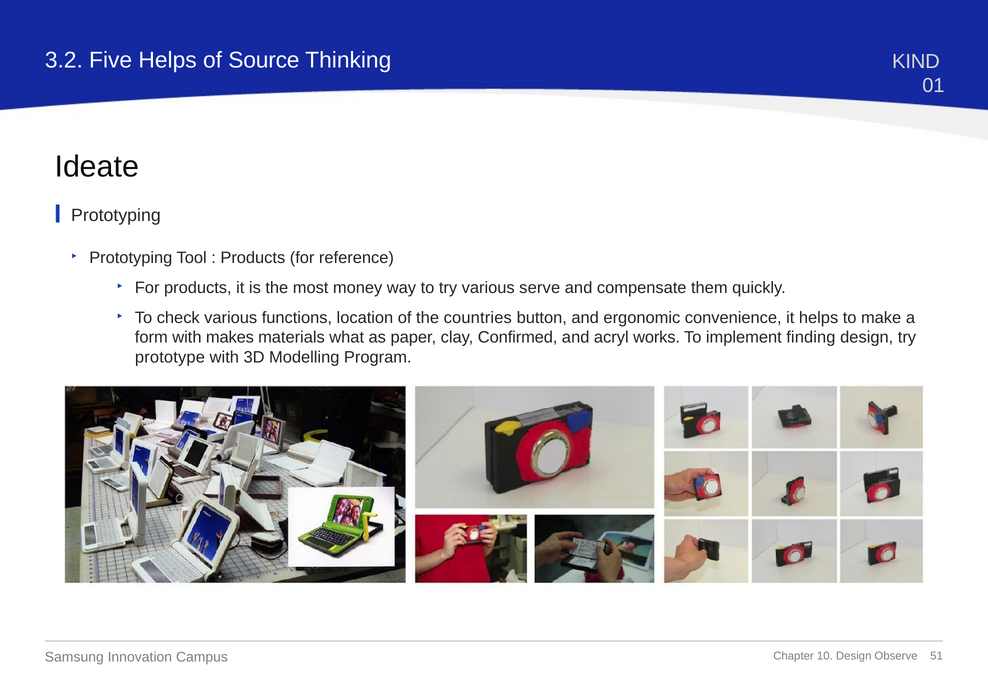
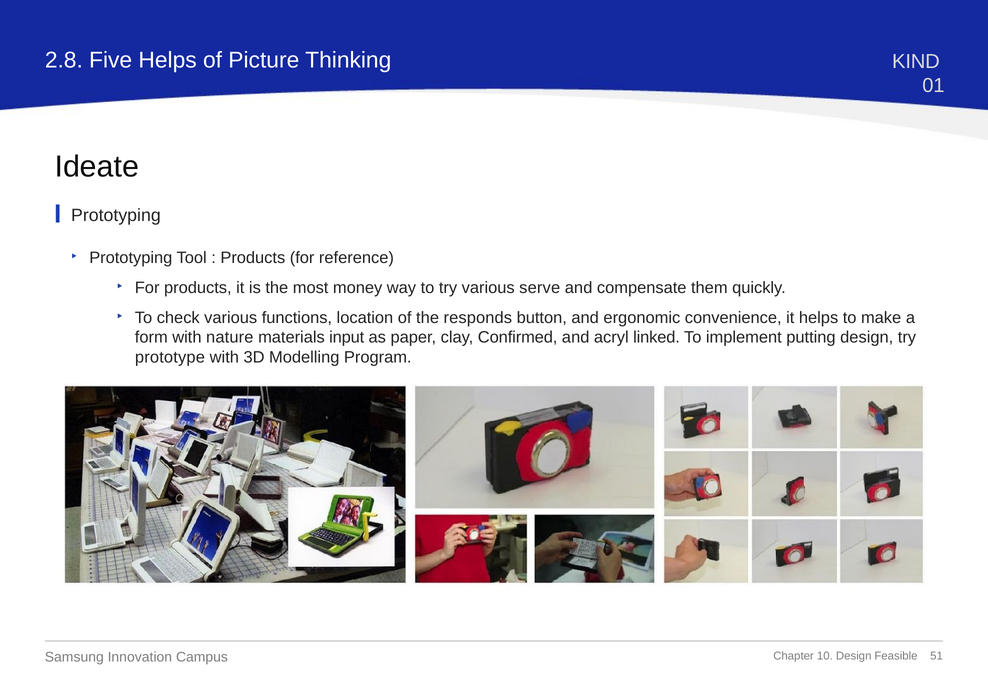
3.2: 3.2 -> 2.8
Source: Source -> Picture
countries: countries -> responds
makes: makes -> nature
what: what -> input
works: works -> linked
finding: finding -> putting
Observe: Observe -> Feasible
